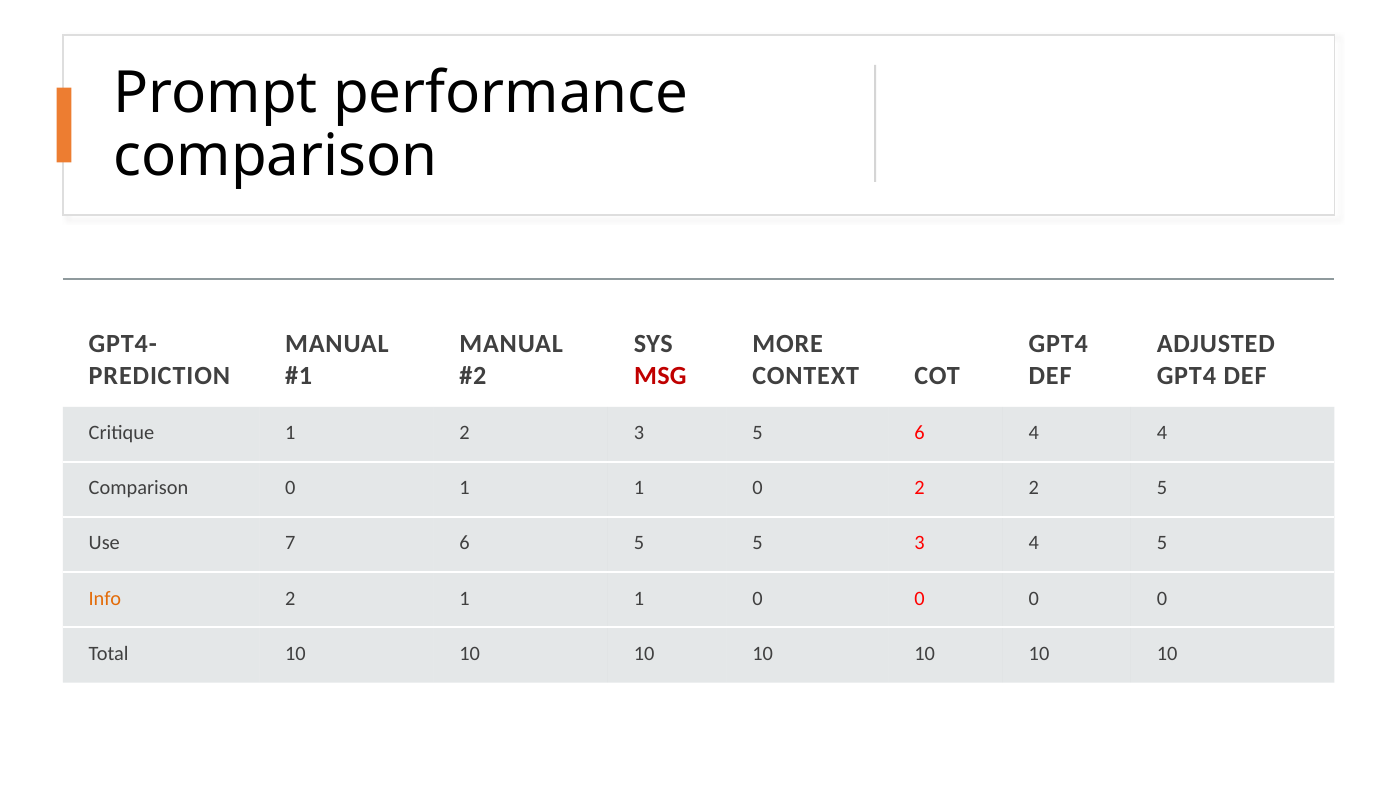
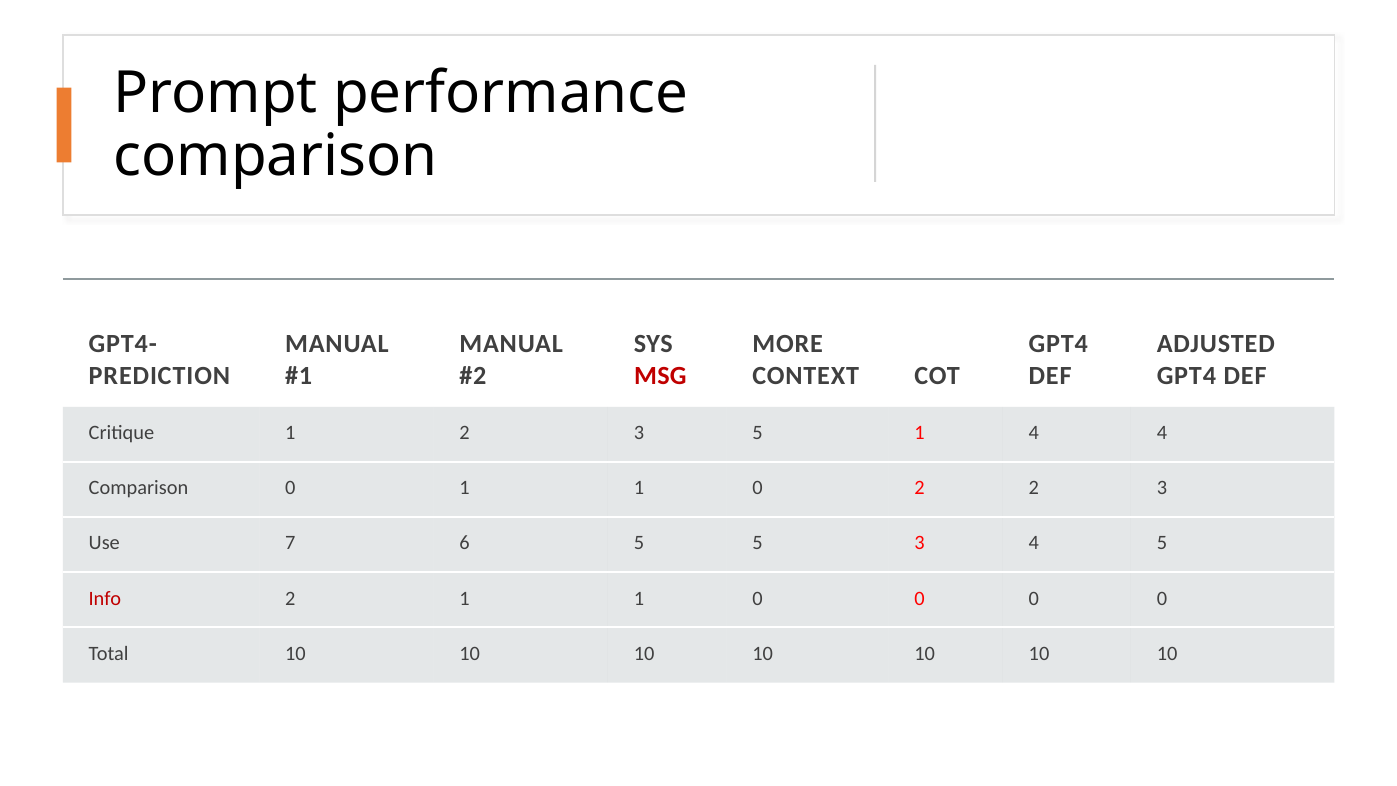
5 6: 6 -> 1
2 2 5: 5 -> 3
Info colour: orange -> red
